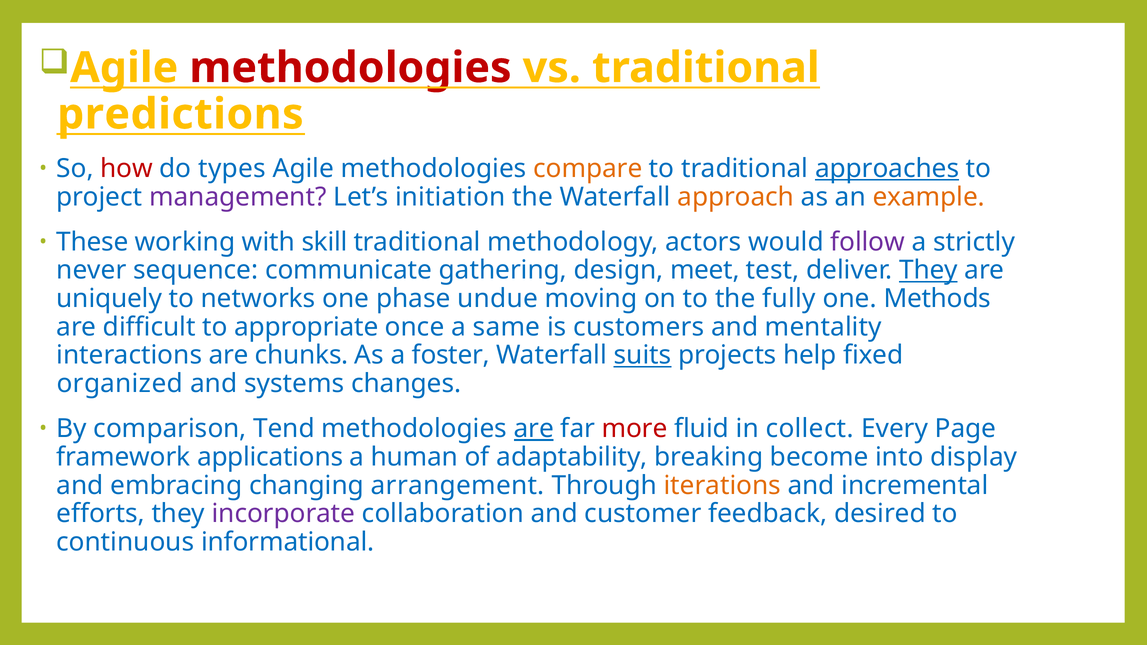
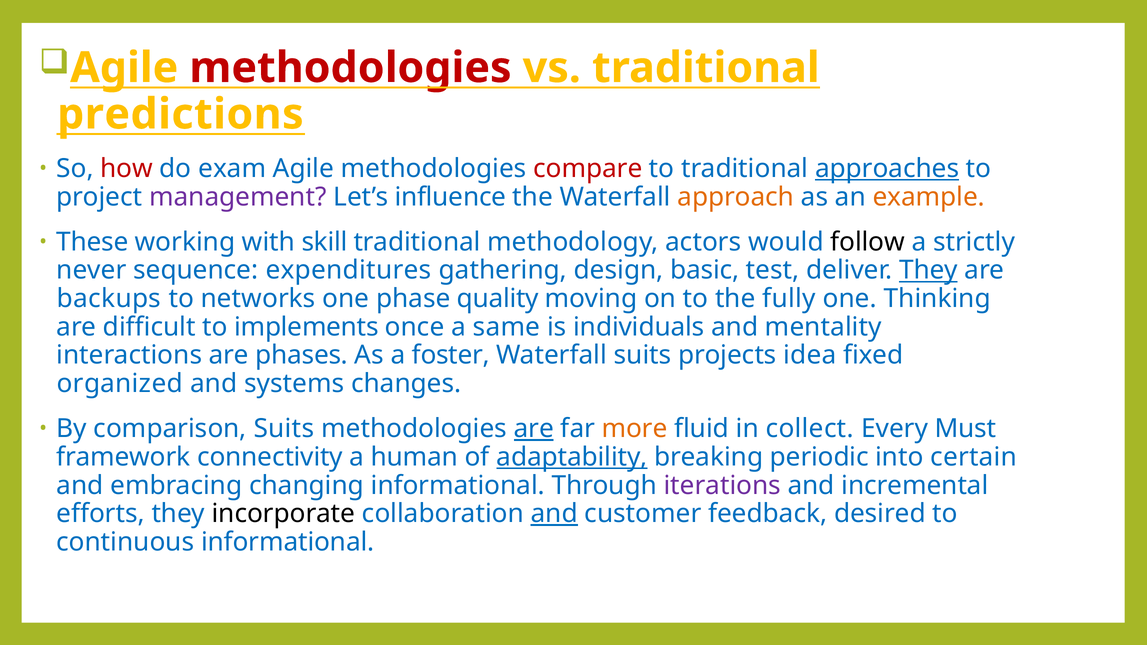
types: types -> exam
compare colour: orange -> red
initiation: initiation -> influence
follow colour: purple -> black
communicate: communicate -> expenditures
meet: meet -> basic
uniquely: uniquely -> backups
undue: undue -> quality
Methods: Methods -> Thinking
appropriate: appropriate -> implements
customers: customers -> individuals
chunks: chunks -> phases
suits at (643, 355) underline: present -> none
help: help -> idea
comparison Tend: Tend -> Suits
more colour: red -> orange
Page: Page -> Must
applications: applications -> connectivity
adaptability underline: none -> present
become: become -> periodic
display: display -> certain
changing arrangement: arrangement -> informational
iterations colour: orange -> purple
incorporate colour: purple -> black
and at (554, 514) underline: none -> present
